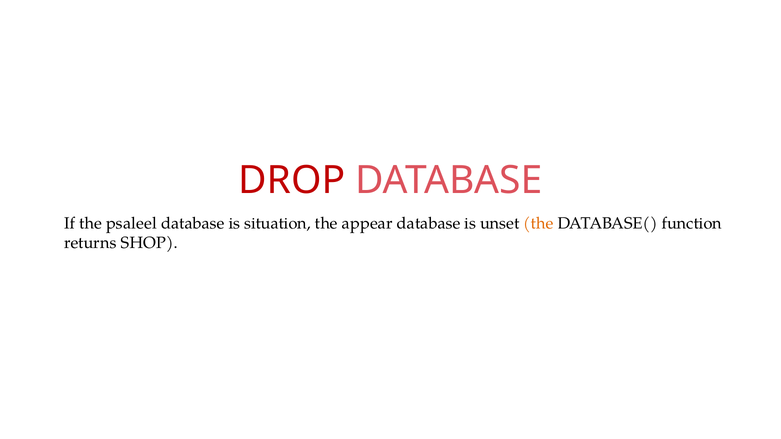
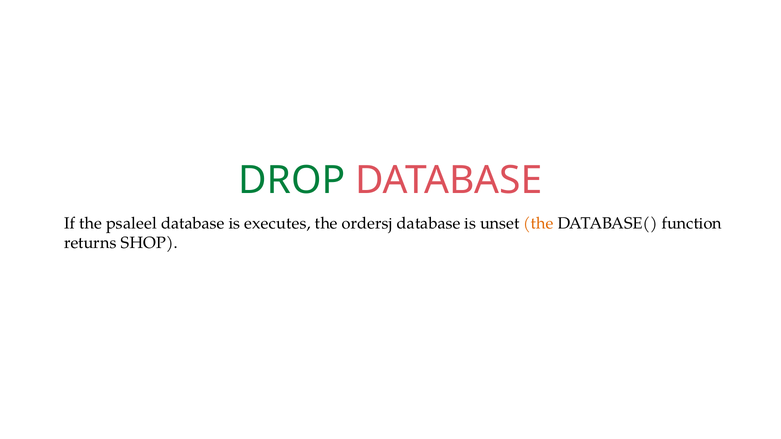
DROP colour: red -> green
situation: situation -> executes
appear: appear -> ordersj
